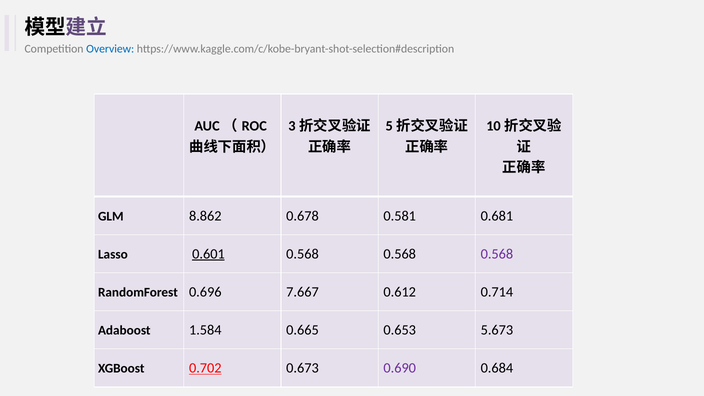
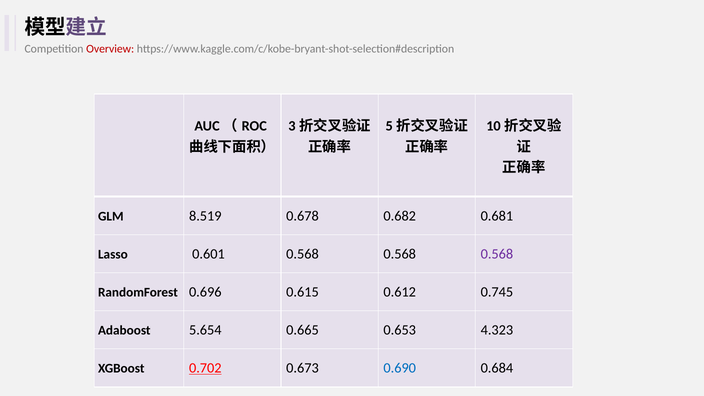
Overview colour: blue -> red
8.862: 8.862 -> 8.519
0.581: 0.581 -> 0.682
0.601 underline: present -> none
7.667: 7.667 -> 0.615
0.714: 0.714 -> 0.745
1.584: 1.584 -> 5.654
5.673: 5.673 -> 4.323
0.690 colour: purple -> blue
